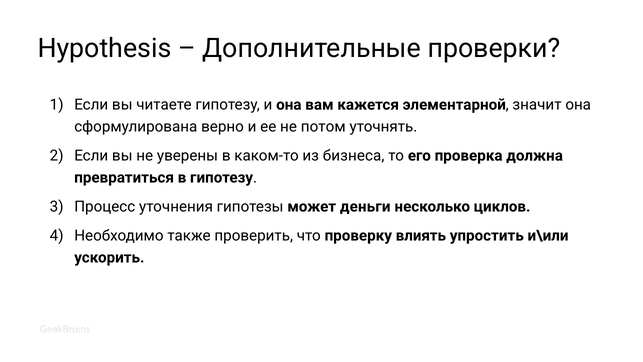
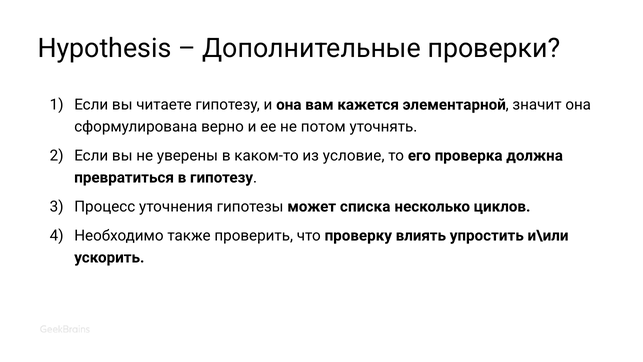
бизнеса: бизнеса -> условие
деньги: деньги -> списка
